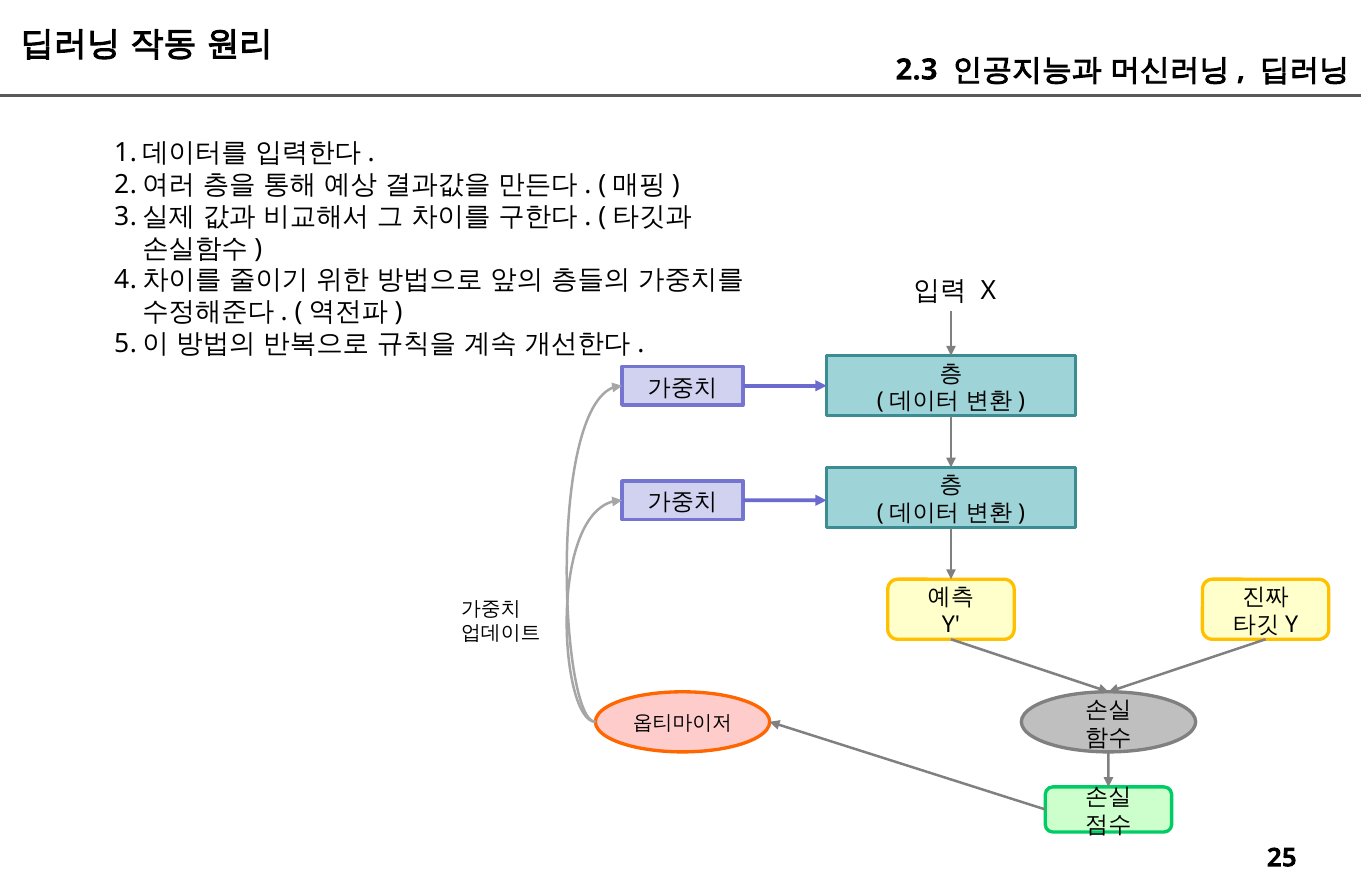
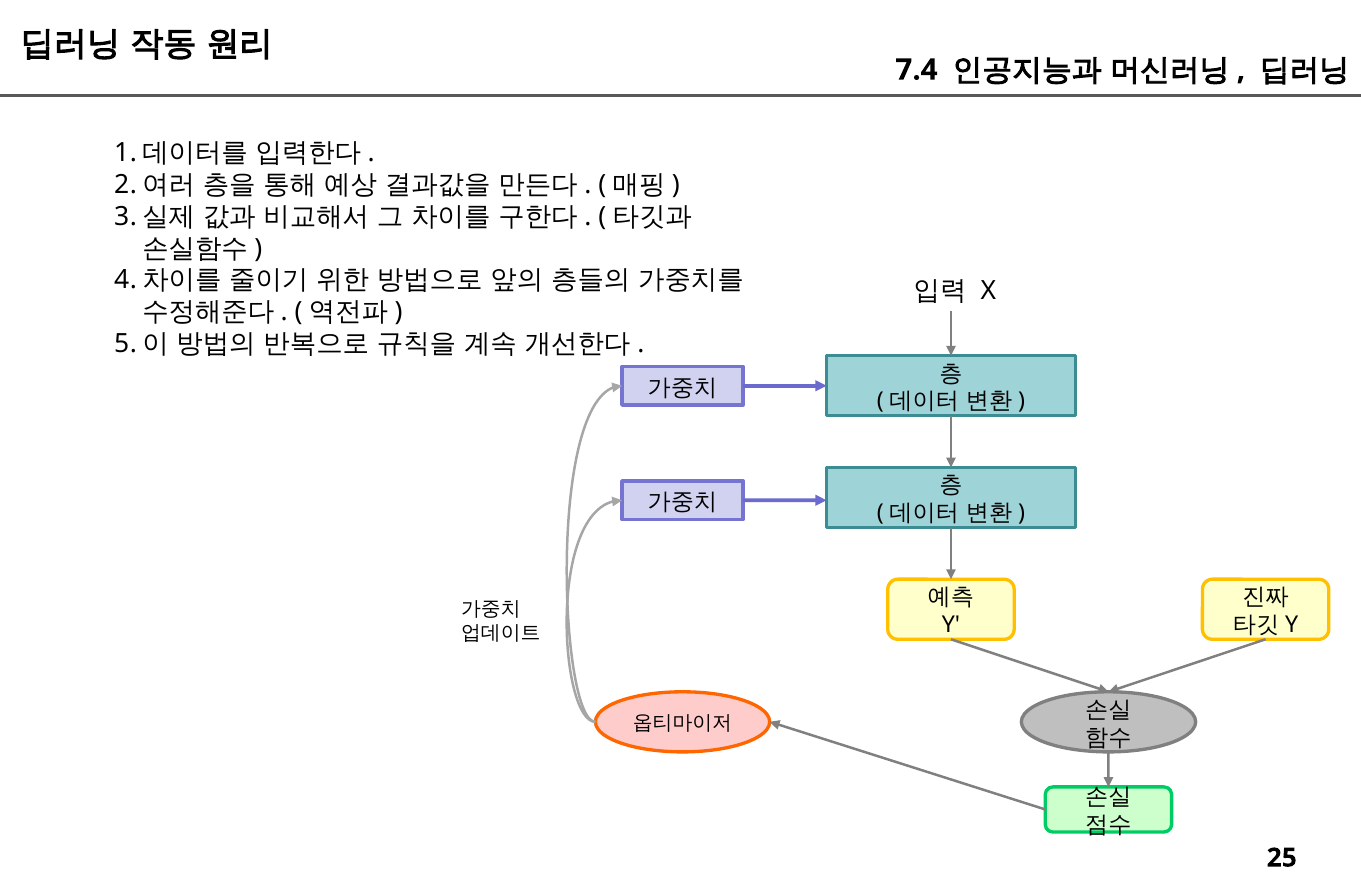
2.3: 2.3 -> 7.4
